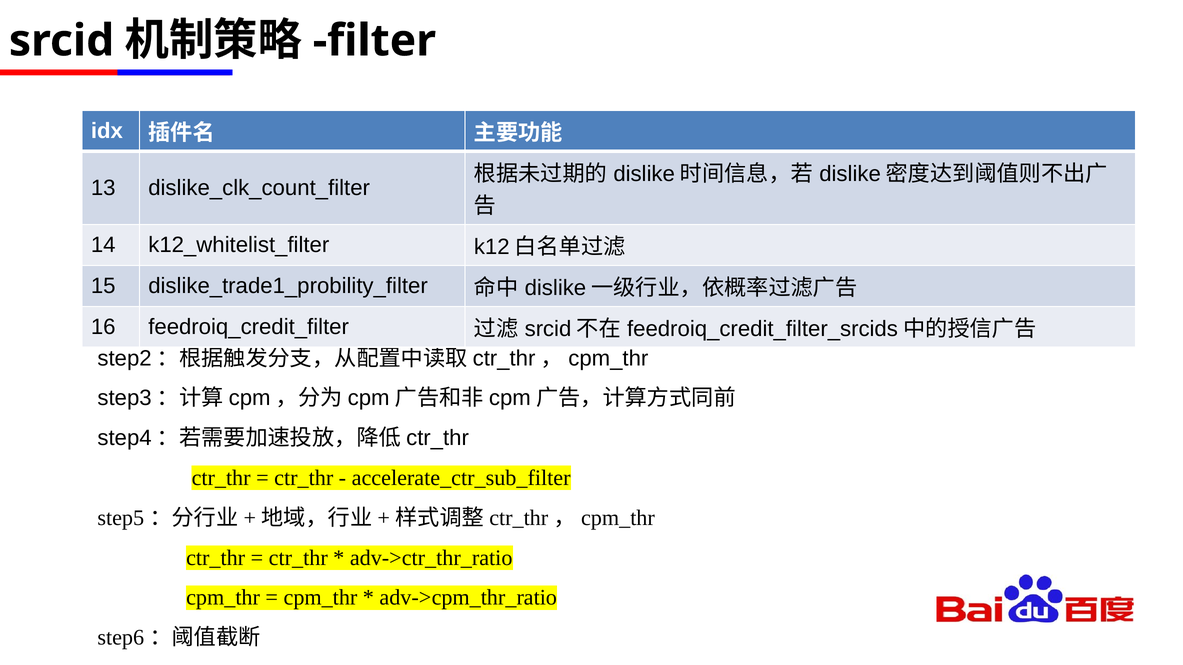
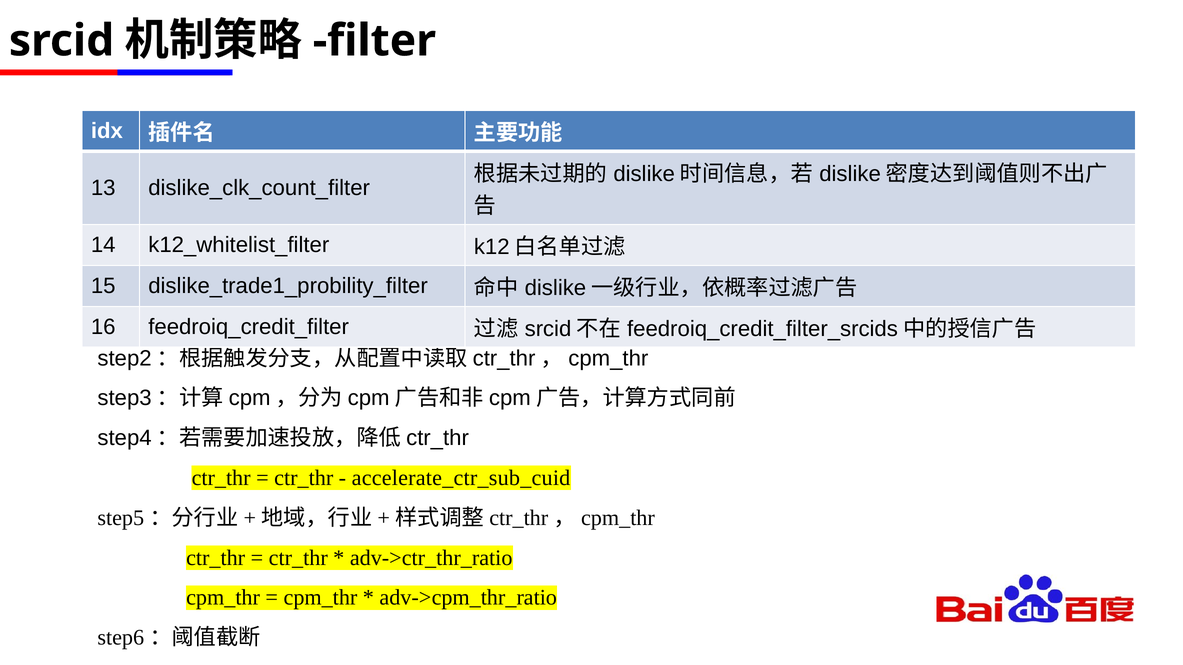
accelerate_ctr_sub_filter: accelerate_ctr_sub_filter -> accelerate_ctr_sub_cuid
